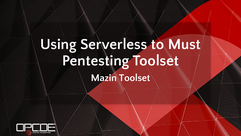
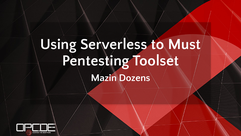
Mazin Toolset: Toolset -> Dozens
